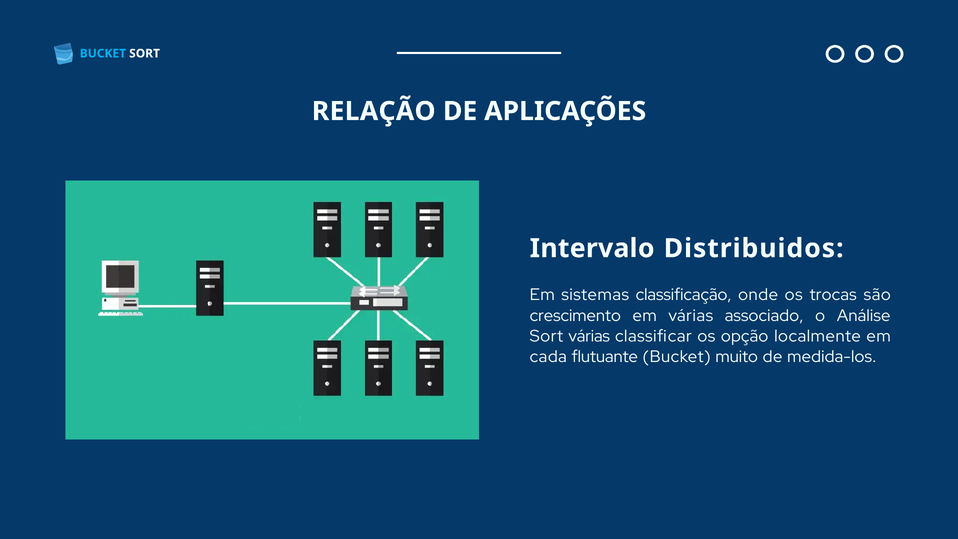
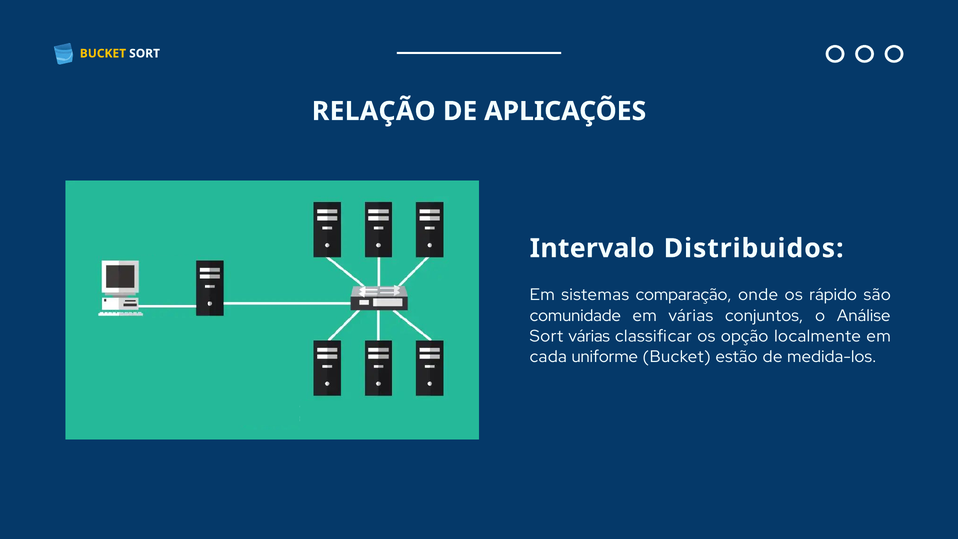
BUCKET at (103, 53) colour: light blue -> yellow
classificação: classificação -> comparação
trocas: trocas -> rápido
crescimento: crescimento -> comunidade
associado: associado -> conjuntos
flutuante: flutuante -> uniforme
muito: muito -> estão
